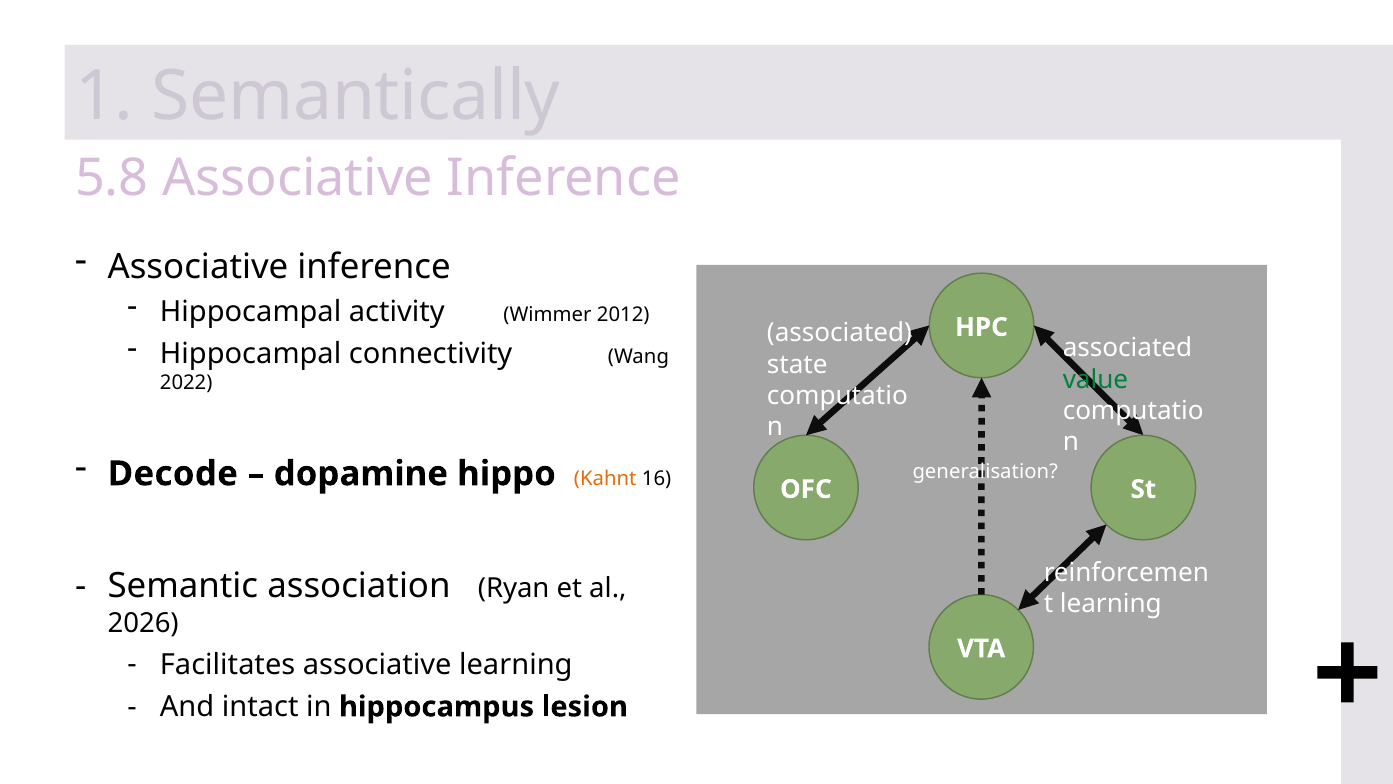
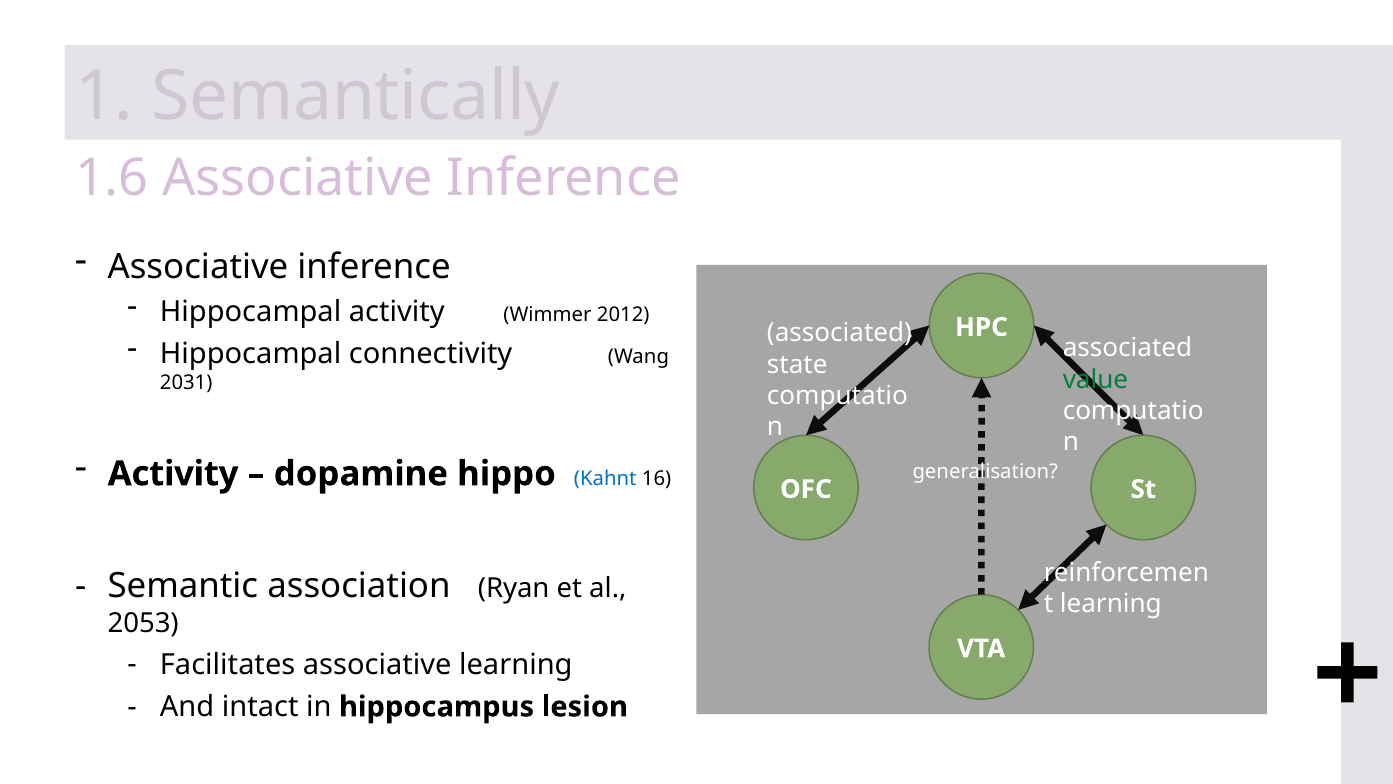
5.8: 5.8 -> 1.6
2022: 2022 -> 2031
Decode at (173, 474): Decode -> Activity
Kahnt colour: orange -> blue
2026: 2026 -> 2053
